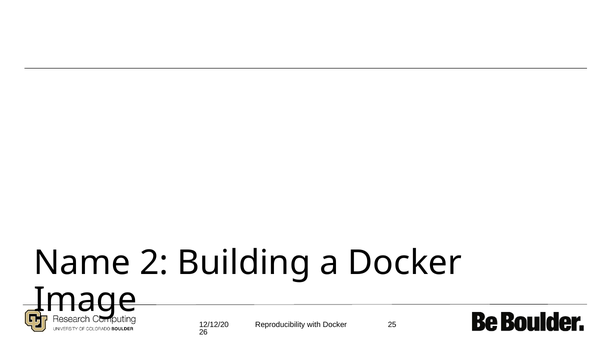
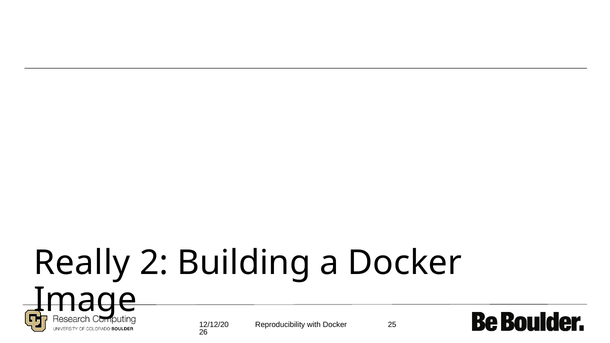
Name: Name -> Really
